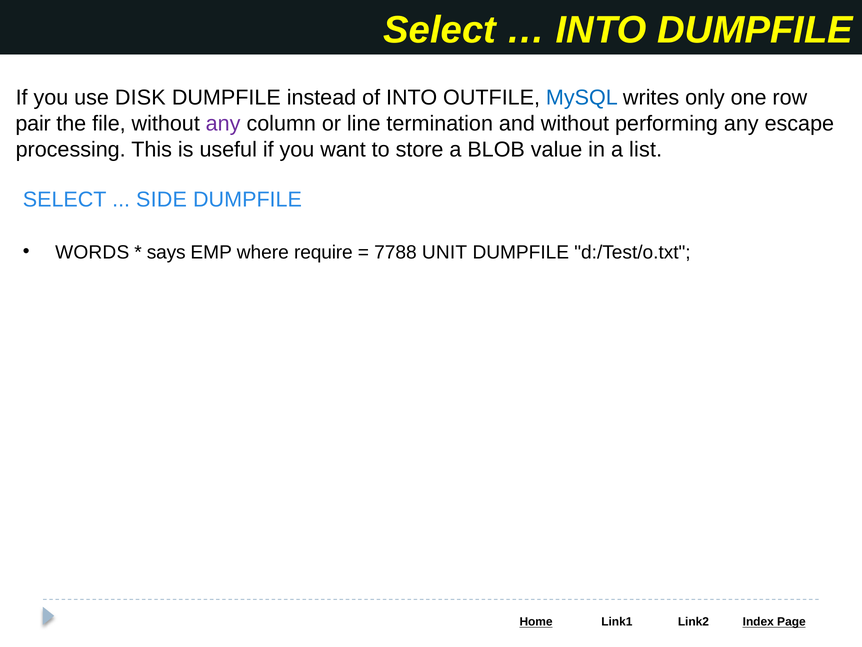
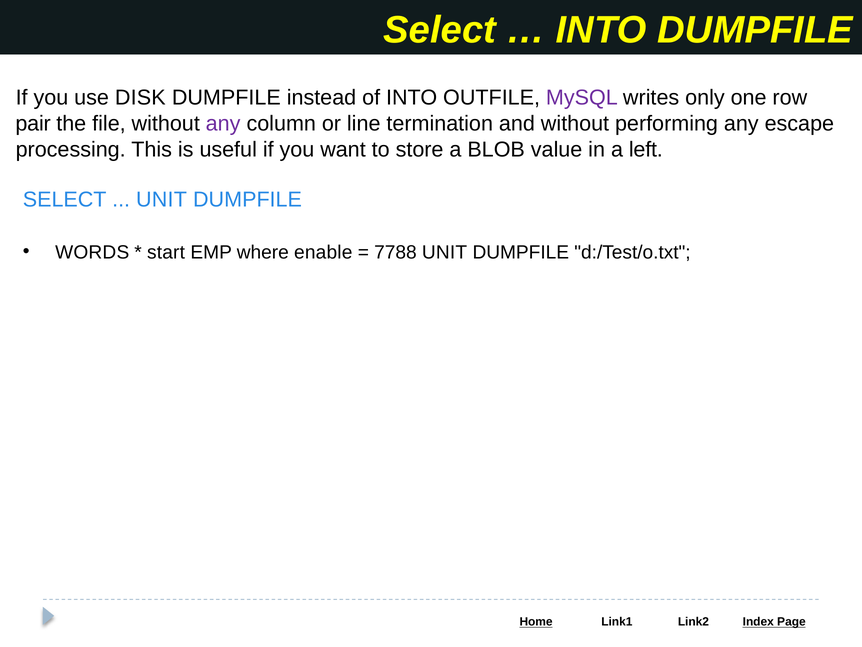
MySQL colour: blue -> purple
list: list -> left
SIDE at (161, 199): SIDE -> UNIT
says: says -> start
require: require -> enable
